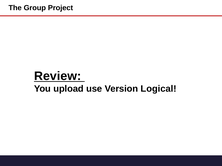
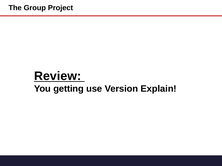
upload: upload -> getting
Logical: Logical -> Explain
